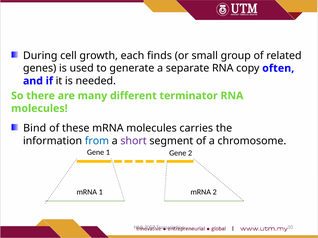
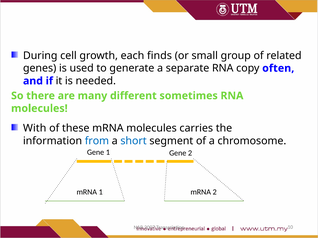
terminator: terminator -> sometimes
Bind: Bind -> With
short colour: purple -> blue
